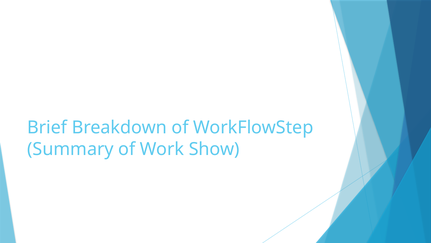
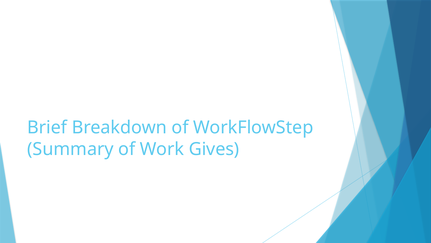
Show: Show -> Gives
